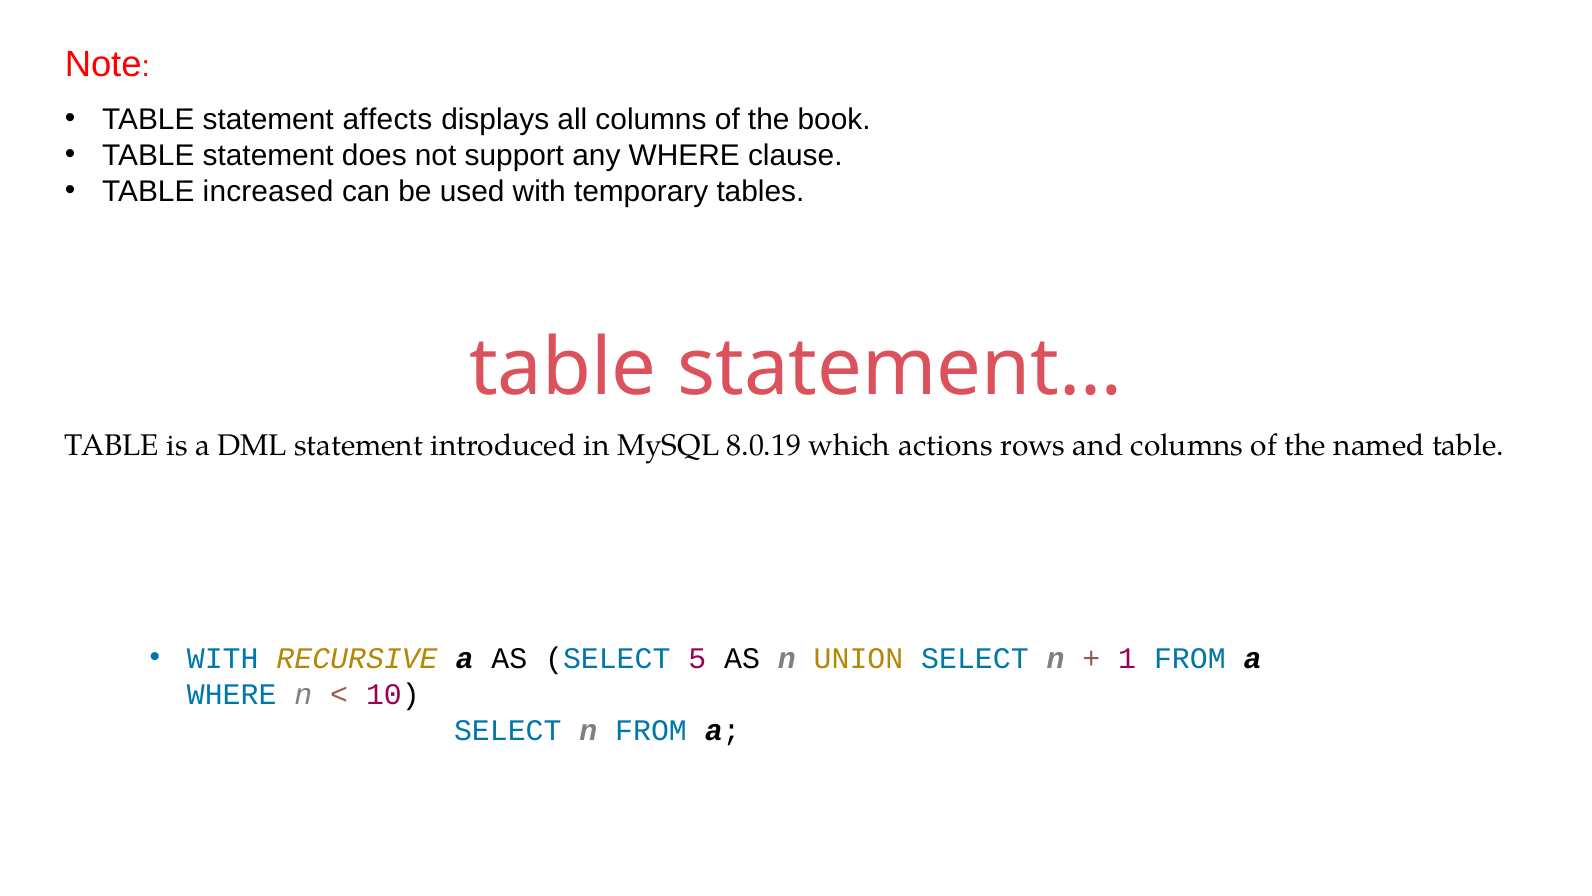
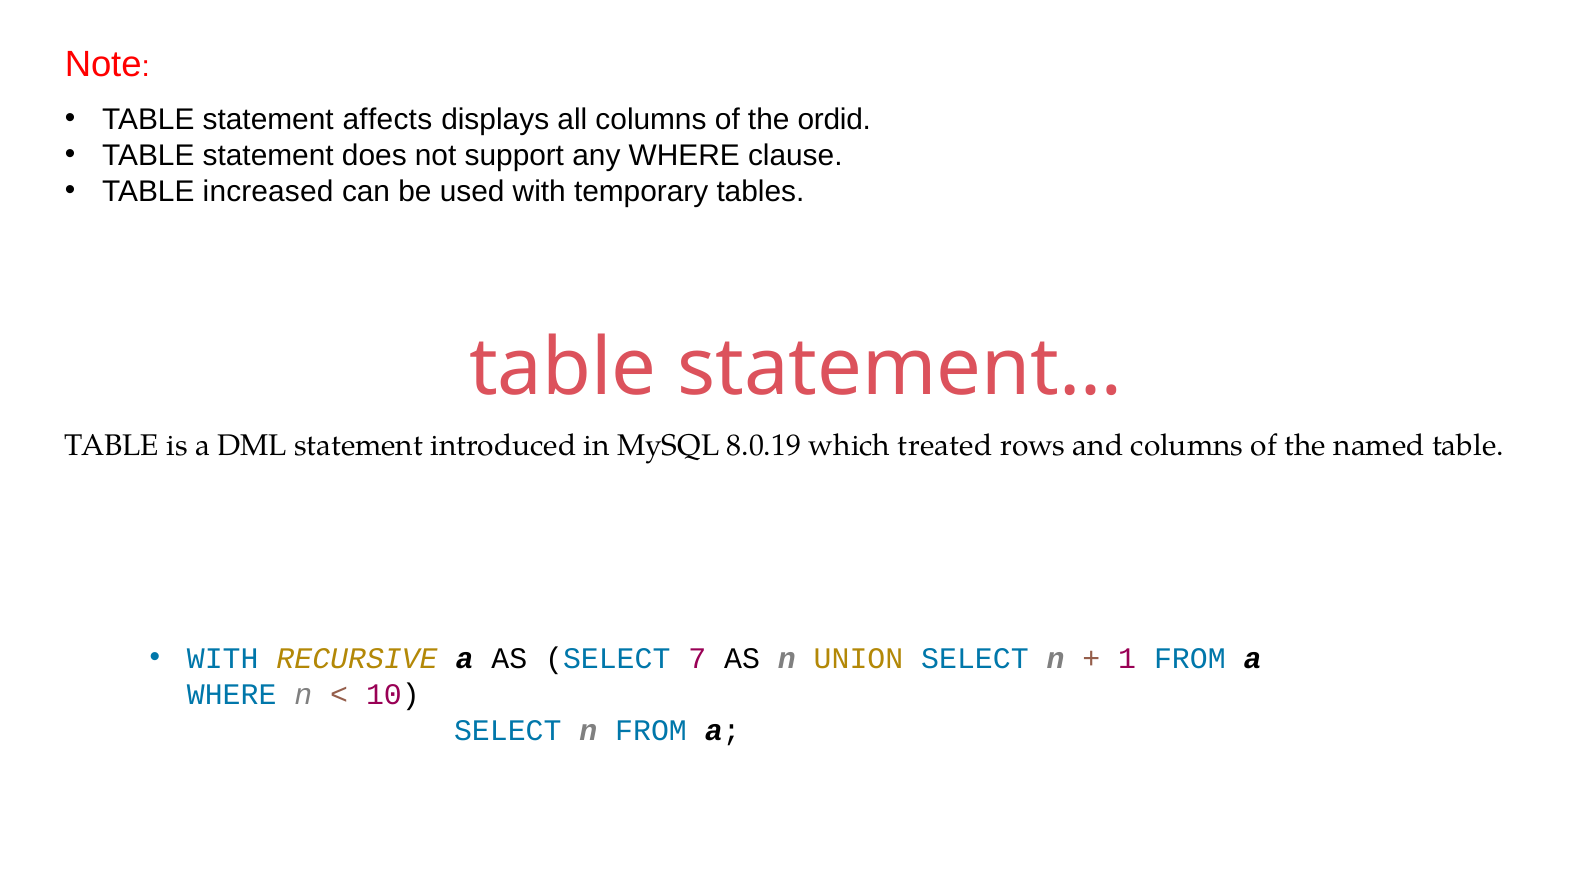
book: book -> ordid
actions: actions -> treated
5: 5 -> 7
